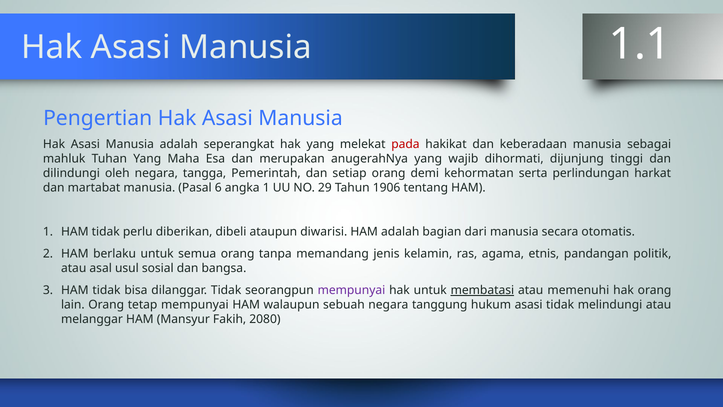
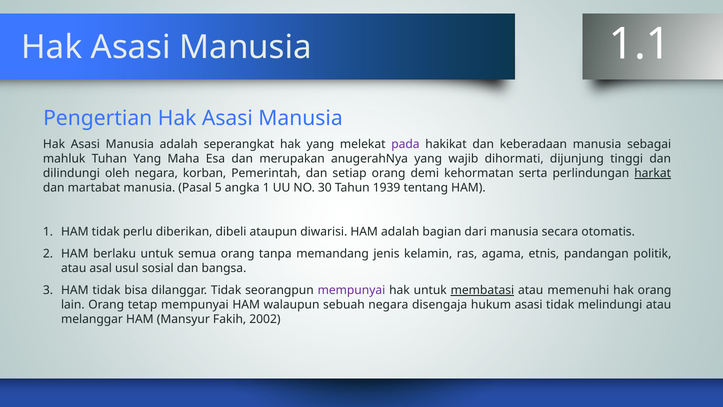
pada colour: red -> purple
tangga: tangga -> korban
harkat underline: none -> present
6: 6 -> 5
29: 29 -> 30
1906: 1906 -> 1939
tanggung: tanggung -> disengaja
2080: 2080 -> 2002
